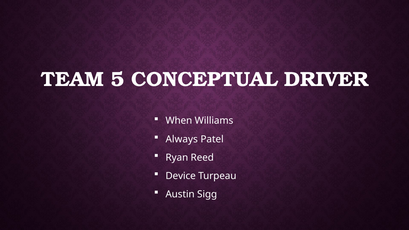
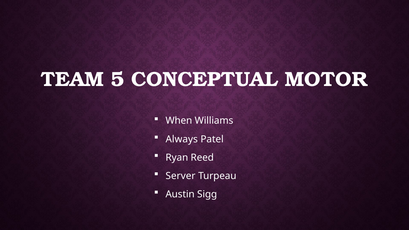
DRIVER: DRIVER -> MOTOR
Device: Device -> Server
